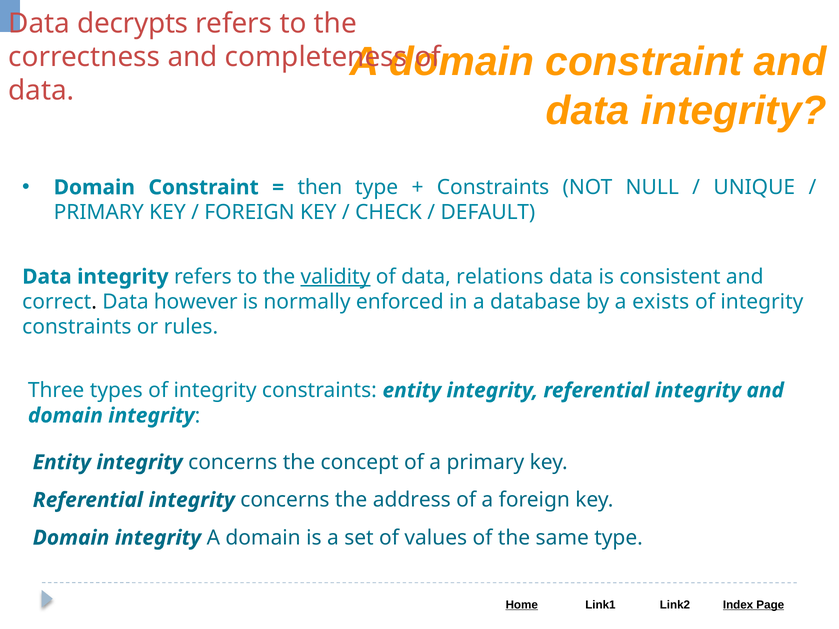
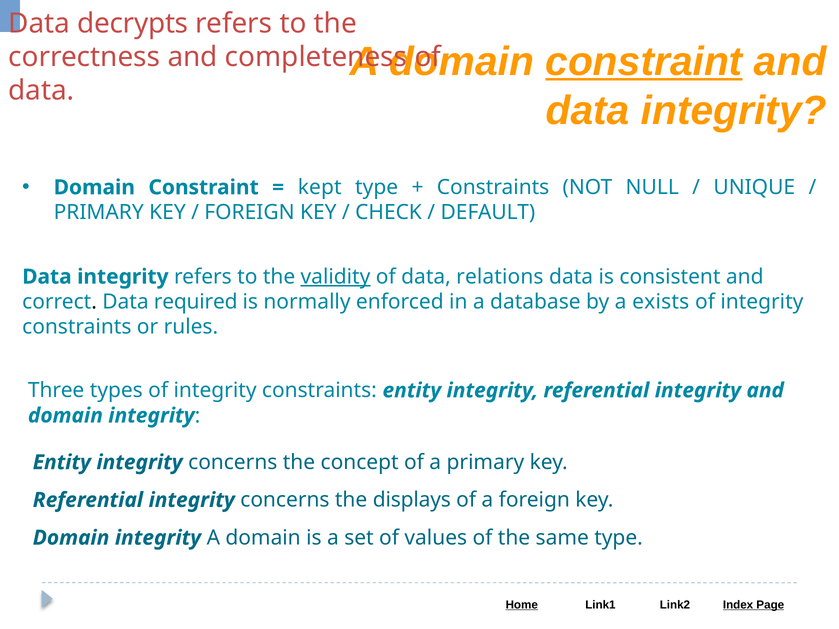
constraint at (644, 62) underline: none -> present
then: then -> kept
however: however -> required
address: address -> displays
